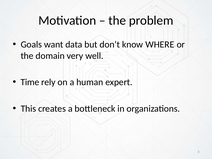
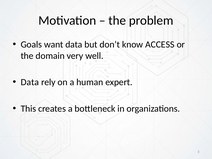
WHERE: WHERE -> ACCESS
Time at (30, 82): Time -> Data
